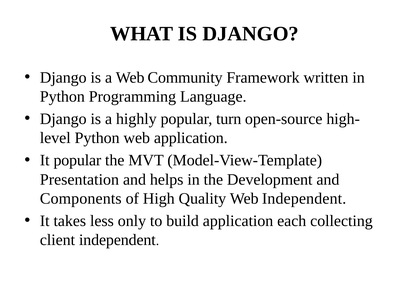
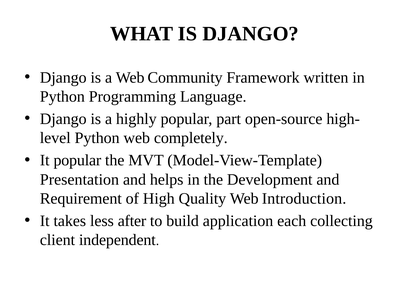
turn: turn -> part
web application: application -> completely
Components: Components -> Requirement
Web Independent: Independent -> Introduction
only: only -> after
